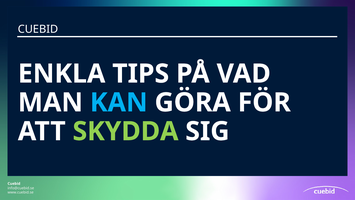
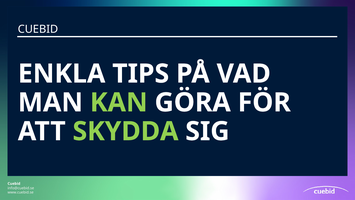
KAN colour: light blue -> light green
